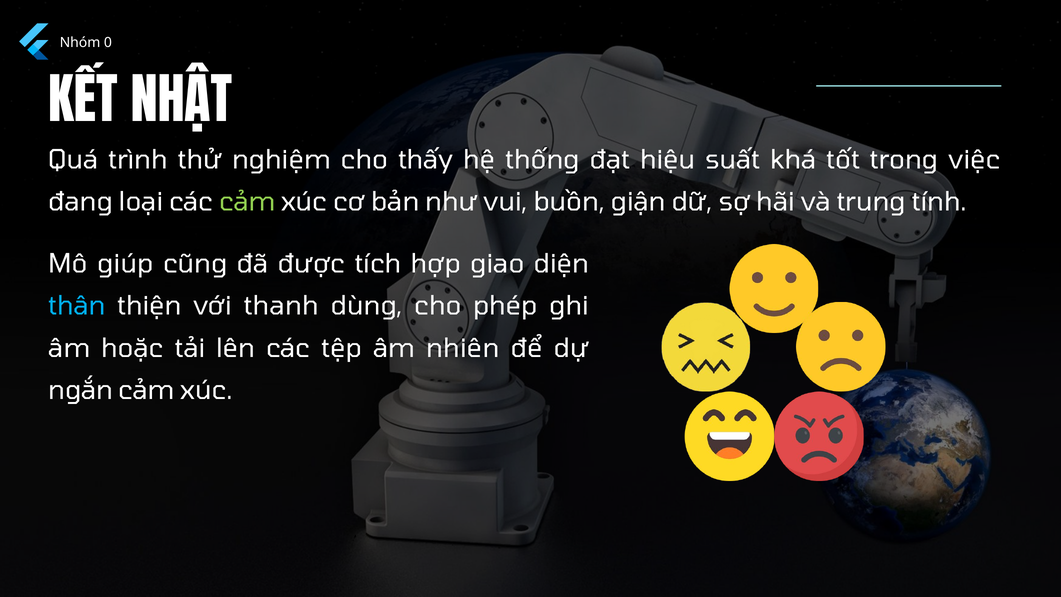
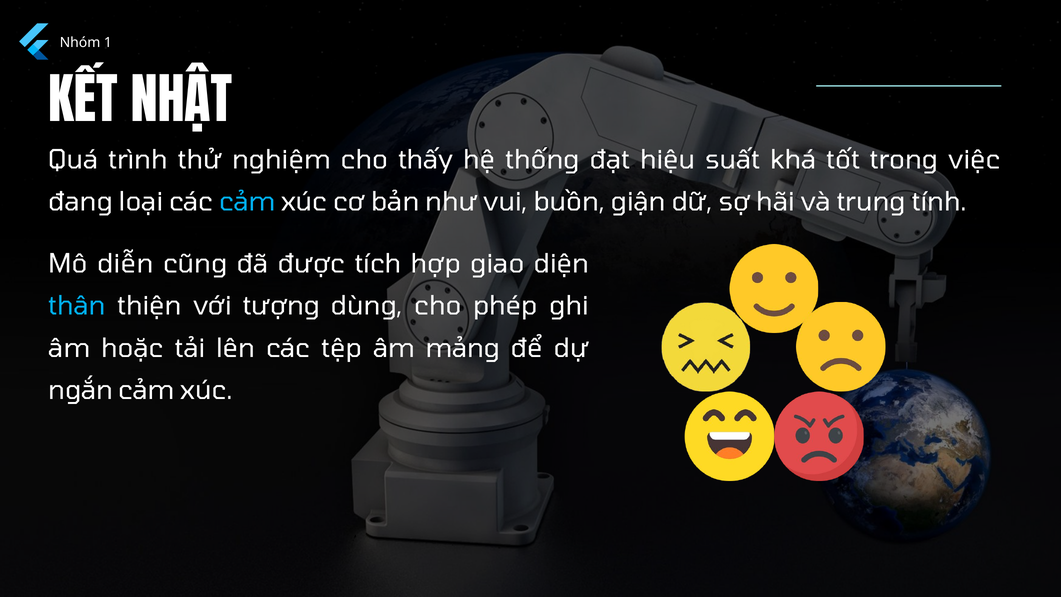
0: 0 -> 1
cảm at (247, 202) colour: light green -> light blue
giúp: giúp -> diễn
thanh: thanh -> tượng
nhiên: nhiên -> mảng
